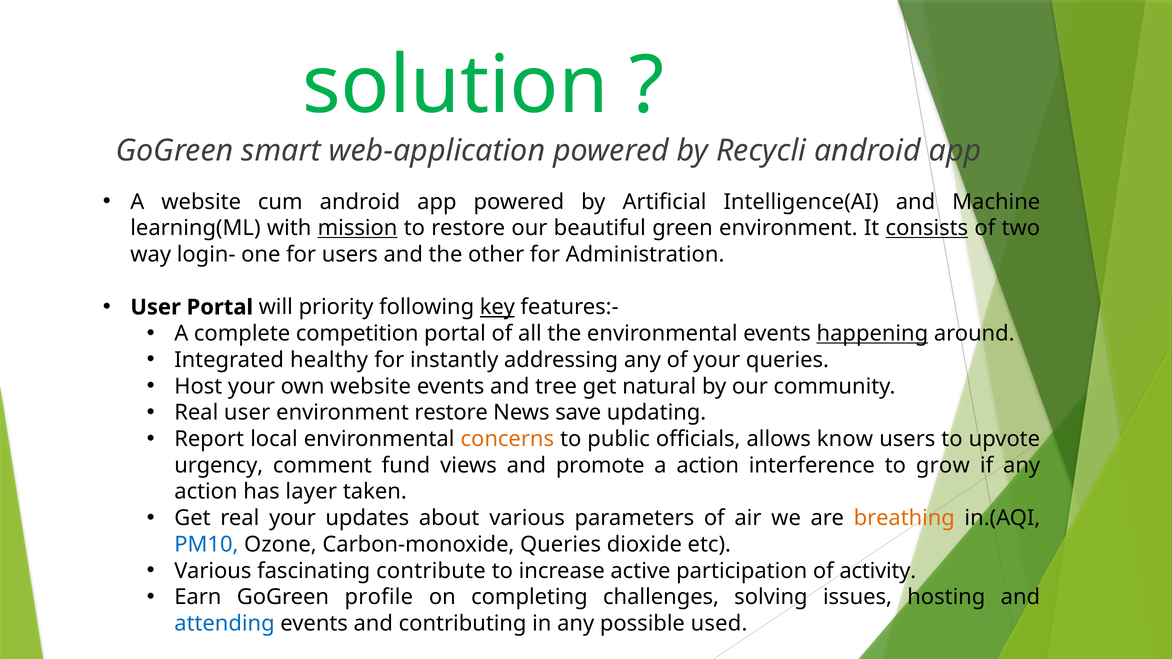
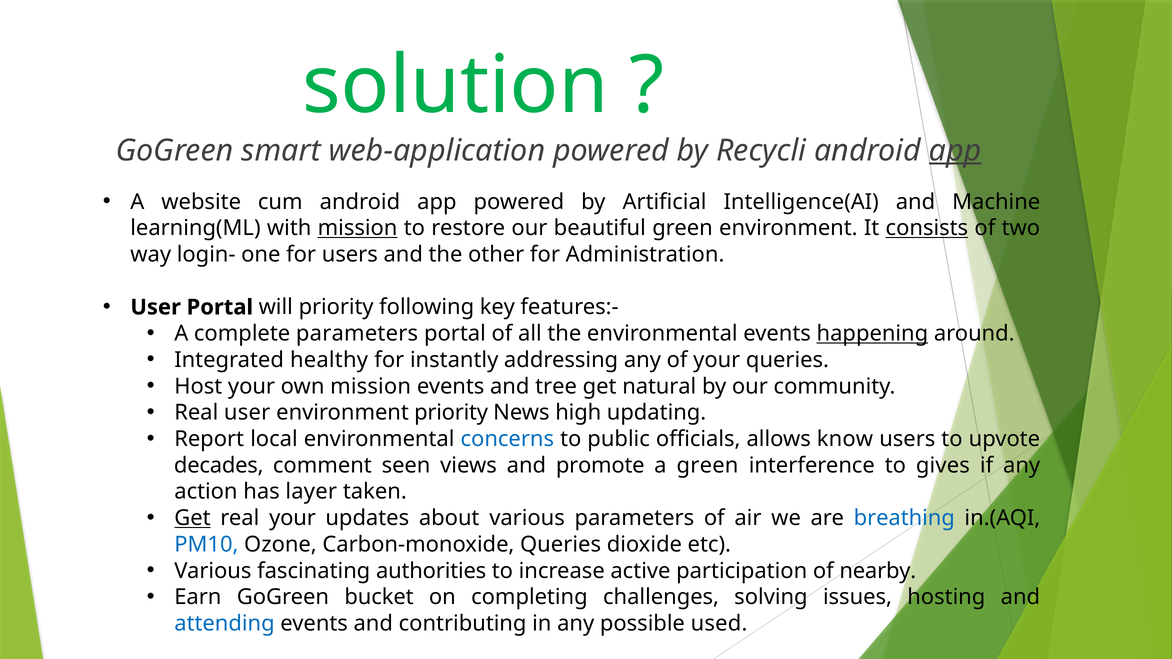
app at (955, 151) underline: none -> present
key underline: present -> none
complete competition: competition -> parameters
own website: website -> mission
environment restore: restore -> priority
save: save -> high
concerns colour: orange -> blue
urgency: urgency -> decades
fund: fund -> seen
a action: action -> green
grow: grow -> gives
Get at (192, 518) underline: none -> present
breathing colour: orange -> blue
contribute: contribute -> authorities
activity: activity -> nearby
profile: profile -> bucket
